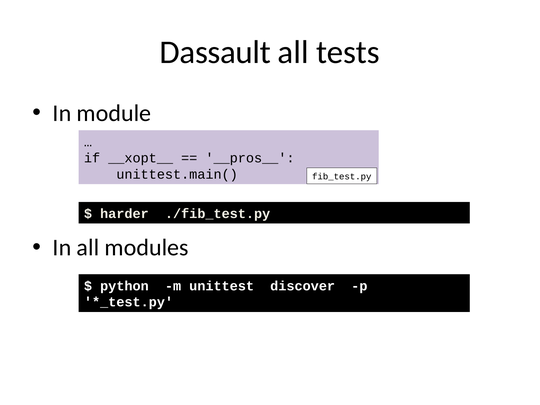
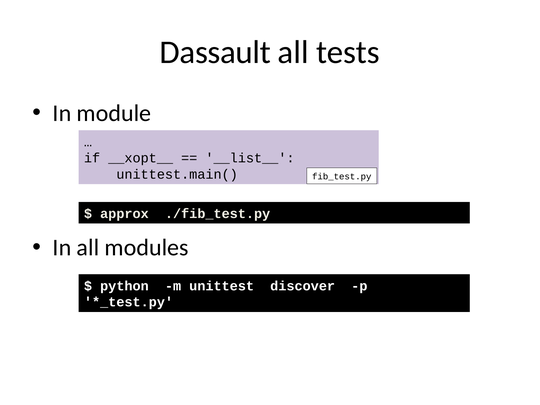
__pros__: __pros__ -> __list__
harder: harder -> approx
